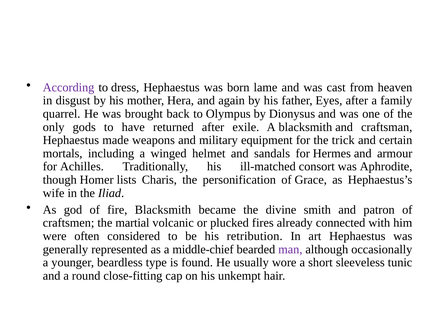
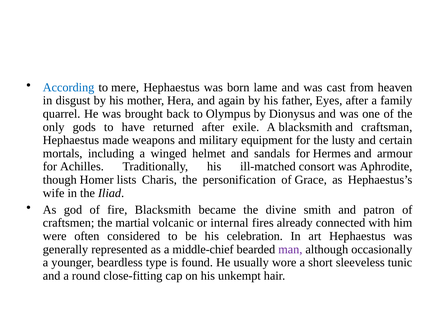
According colour: purple -> blue
dress: dress -> mere
trick: trick -> lusty
plucked: plucked -> internal
retribution: retribution -> celebration
